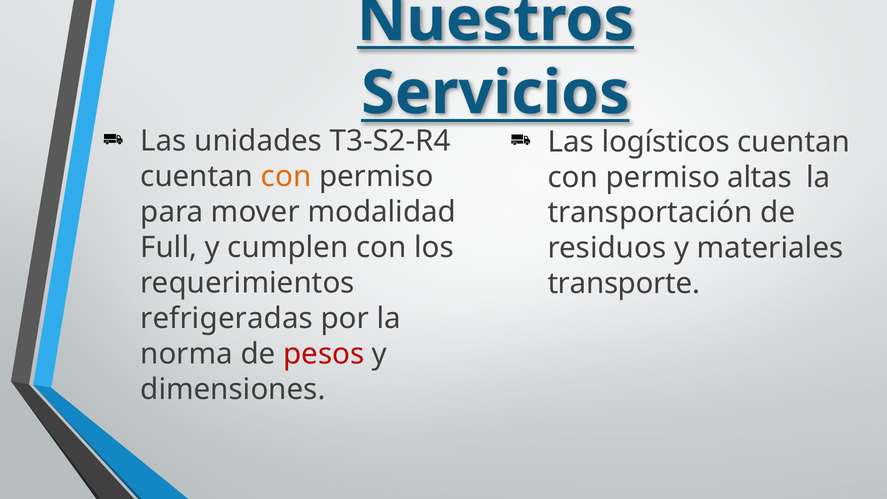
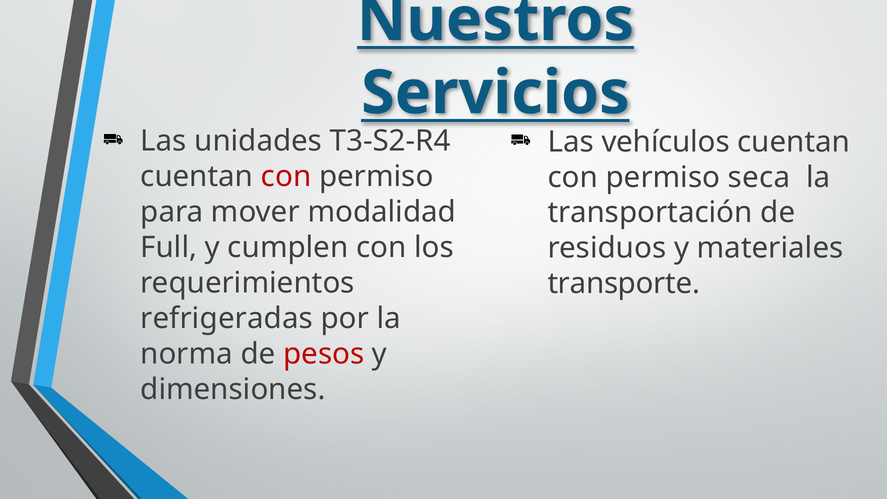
logísticos: logísticos -> vehículos
con at (286, 177) colour: orange -> red
altas: altas -> seca
